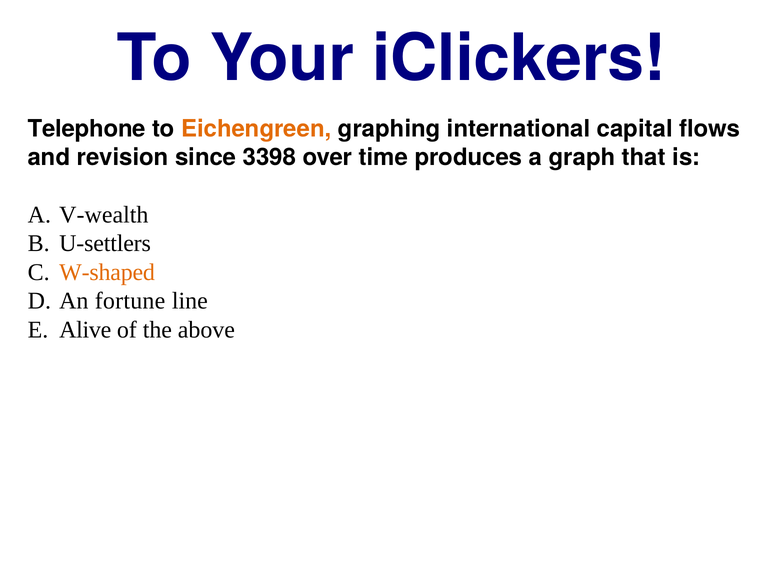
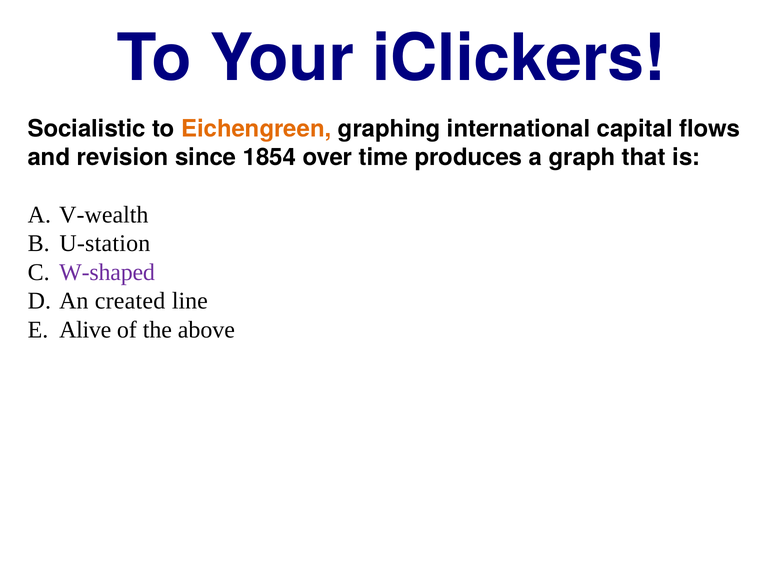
Telephone: Telephone -> Socialistic
3398: 3398 -> 1854
U-settlers: U-settlers -> U-station
W-shaped colour: orange -> purple
fortune: fortune -> created
